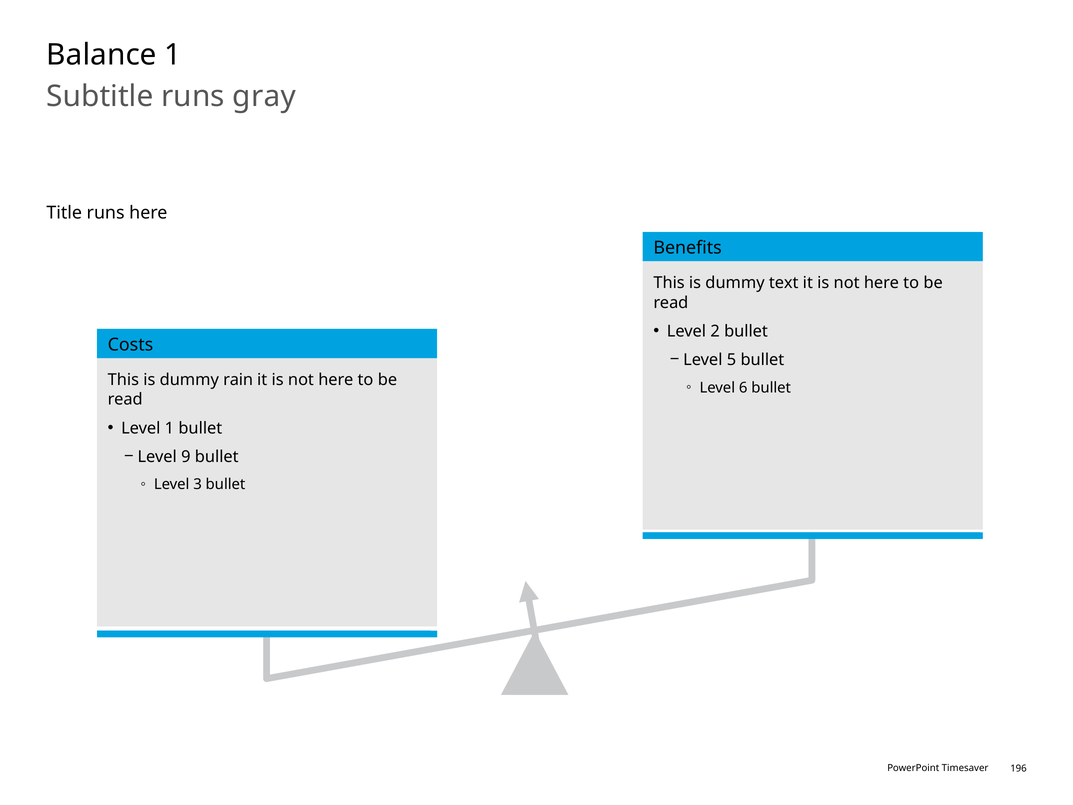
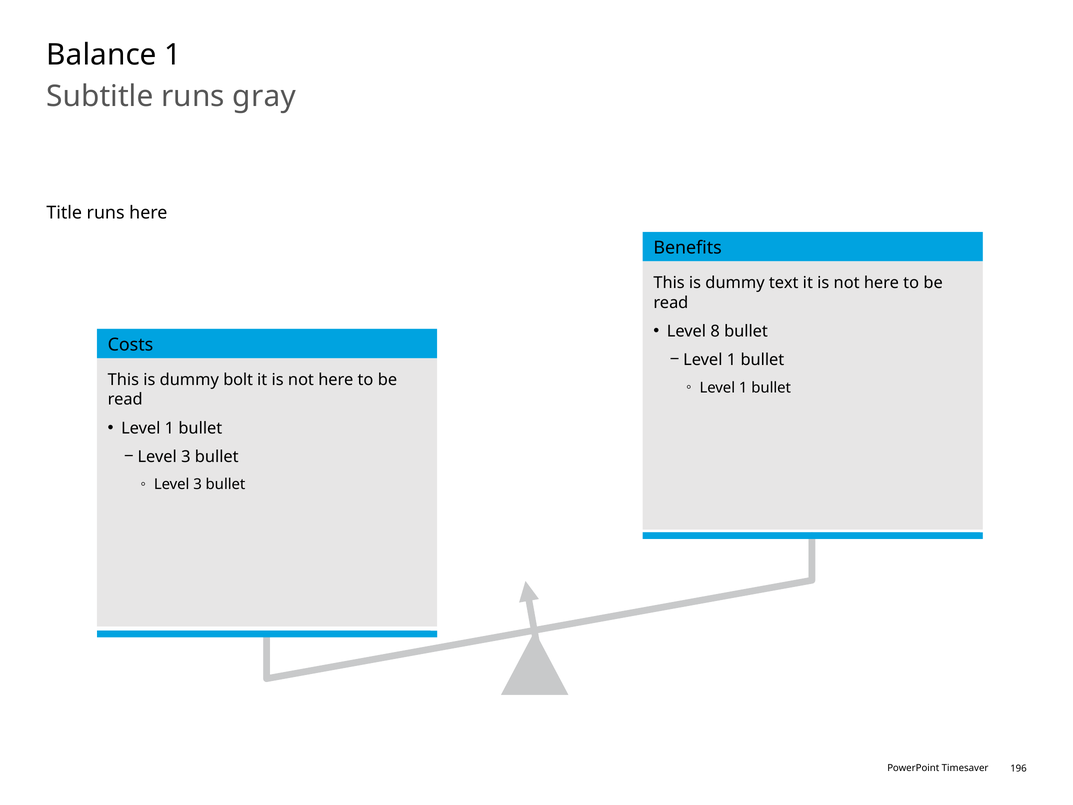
2: 2 -> 8
5 at (731, 360): 5 -> 1
rain: rain -> bolt
6 at (743, 388): 6 -> 1
9 at (186, 457): 9 -> 3
